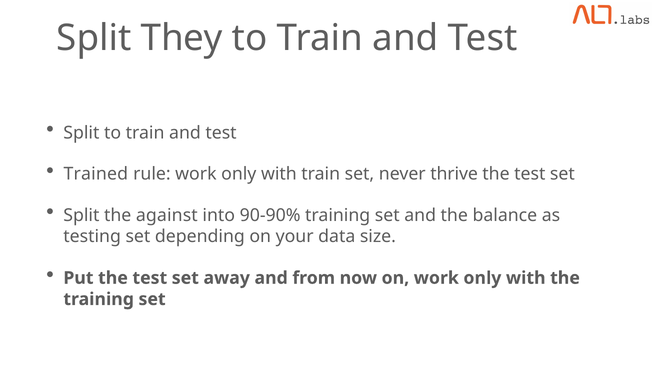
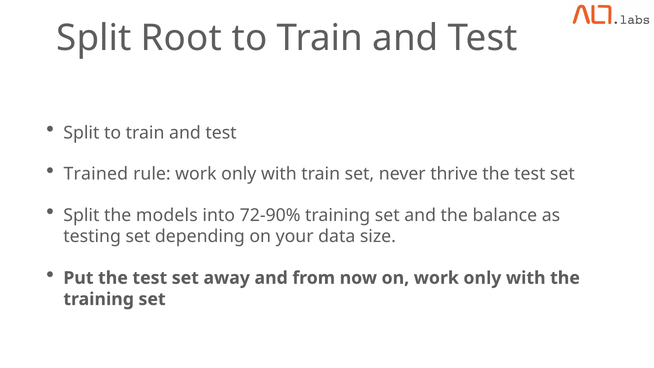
They: They -> Root
against: against -> models
90-90%: 90-90% -> 72-90%
